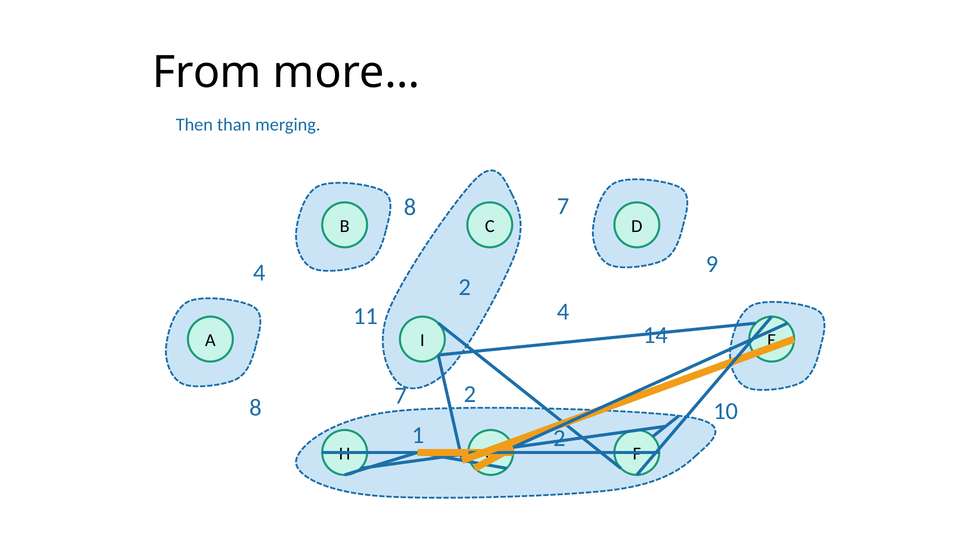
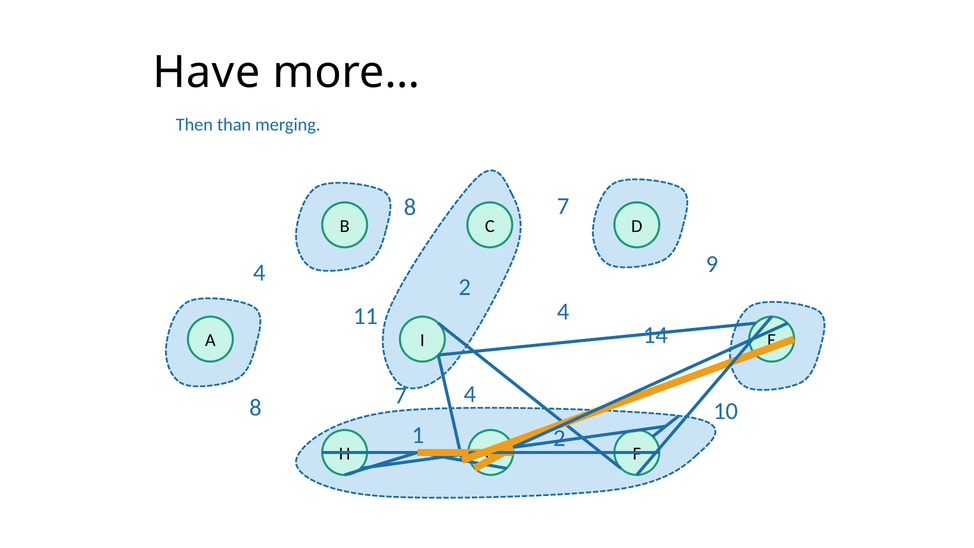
From: From -> Have
7 2: 2 -> 4
